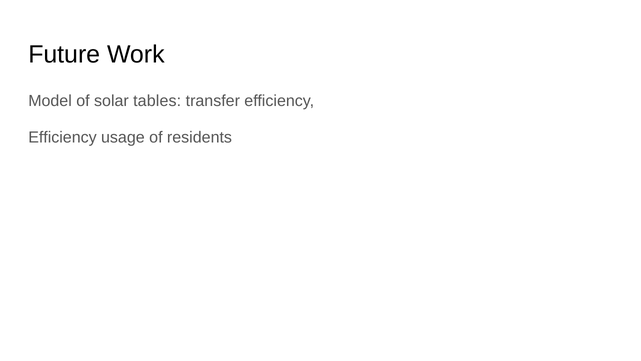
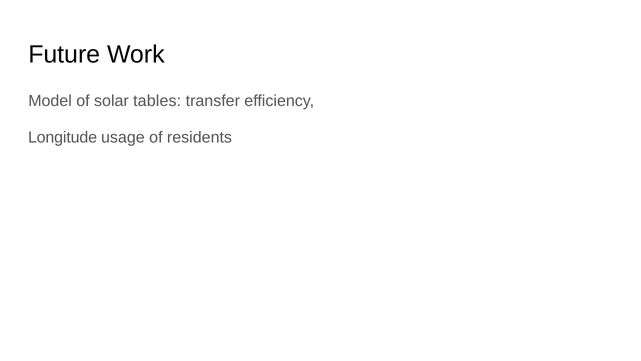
Efficiency at (62, 137): Efficiency -> Longitude
